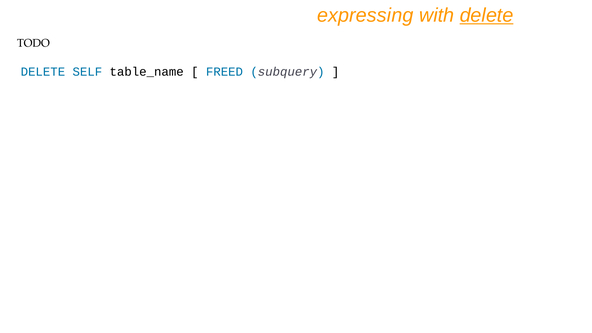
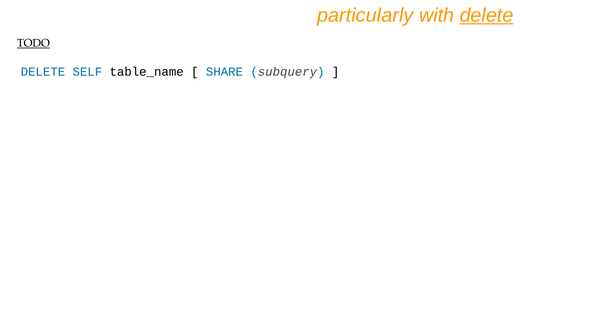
expressing: expressing -> particularly
TODO underline: none -> present
FREED: FREED -> SHARE
